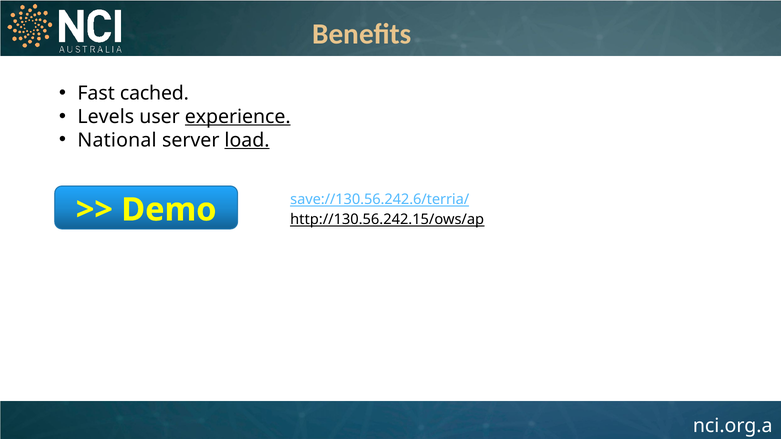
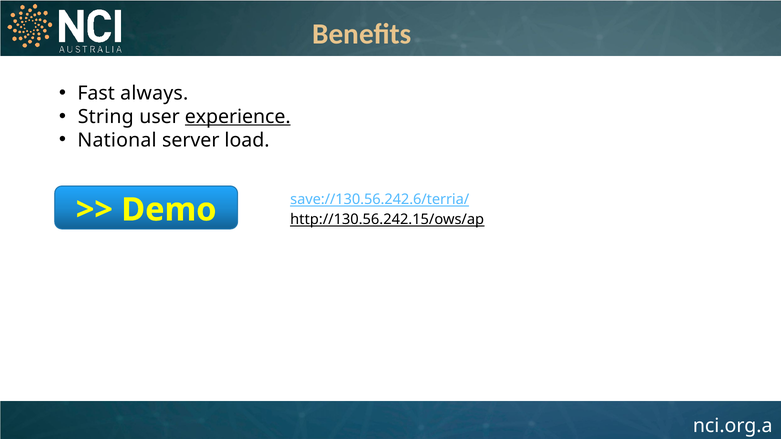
cached: cached -> always
Levels: Levels -> String
load underline: present -> none
